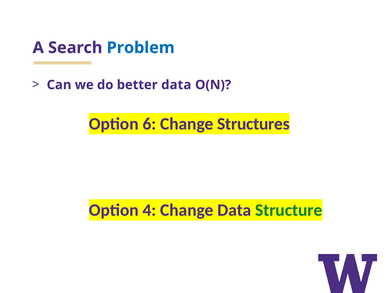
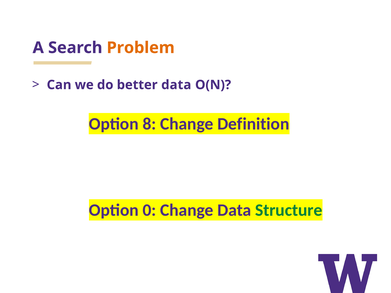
Problem colour: blue -> orange
6: 6 -> 8
Structures: Structures -> Definition
4: 4 -> 0
